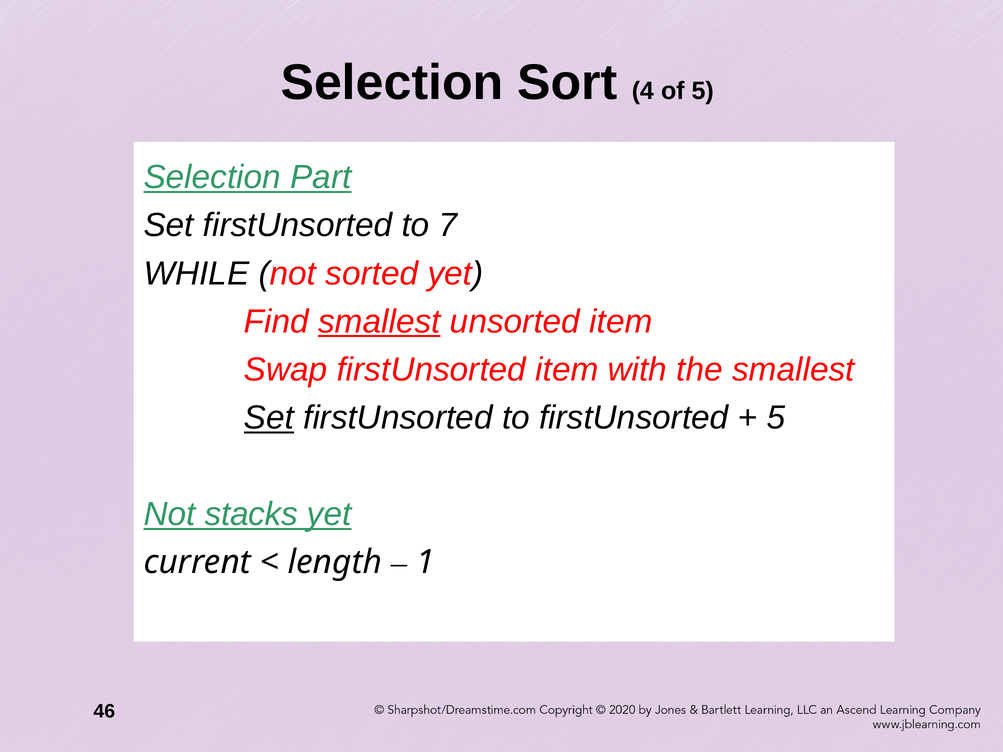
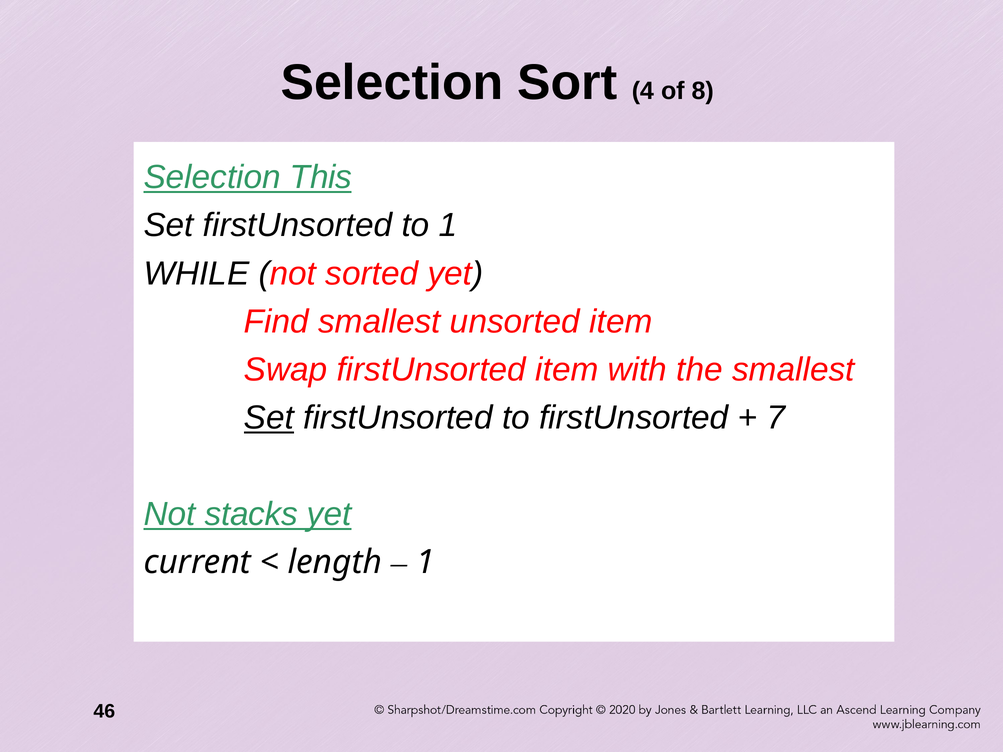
of 5: 5 -> 8
Part: Part -> This
to 7: 7 -> 1
smallest at (379, 322) underline: present -> none
5 at (776, 418): 5 -> 7
